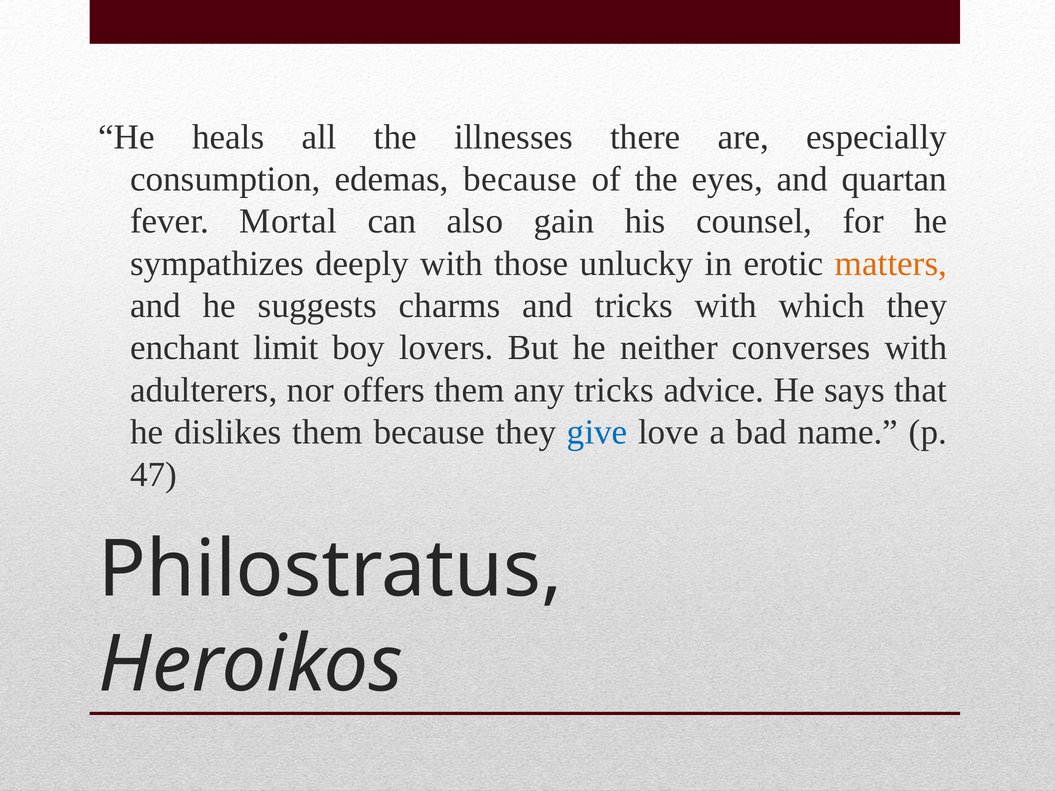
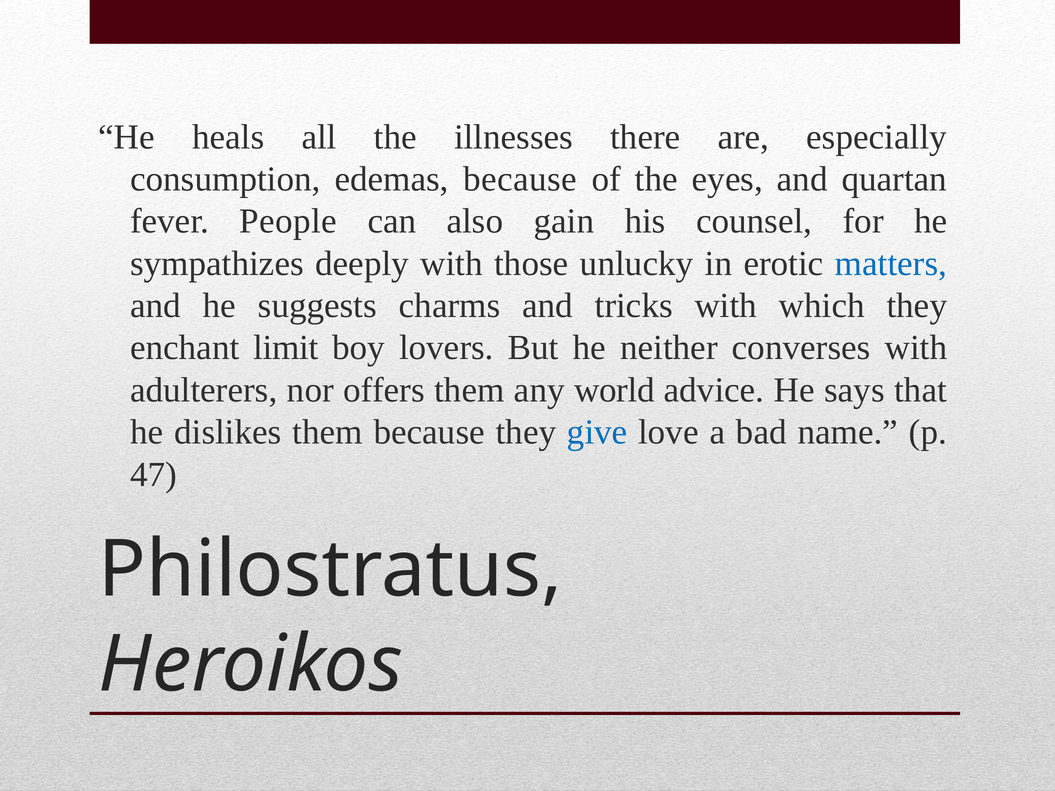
Mortal: Mortal -> People
matters colour: orange -> blue
any tricks: tricks -> world
